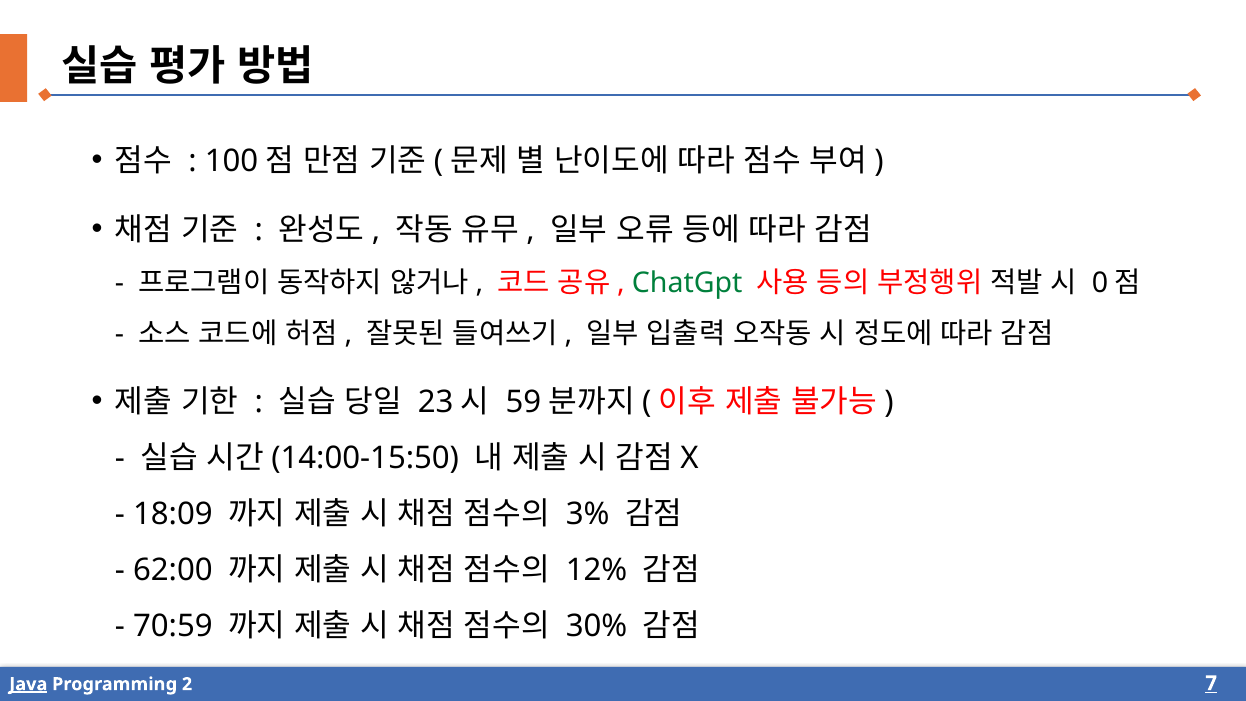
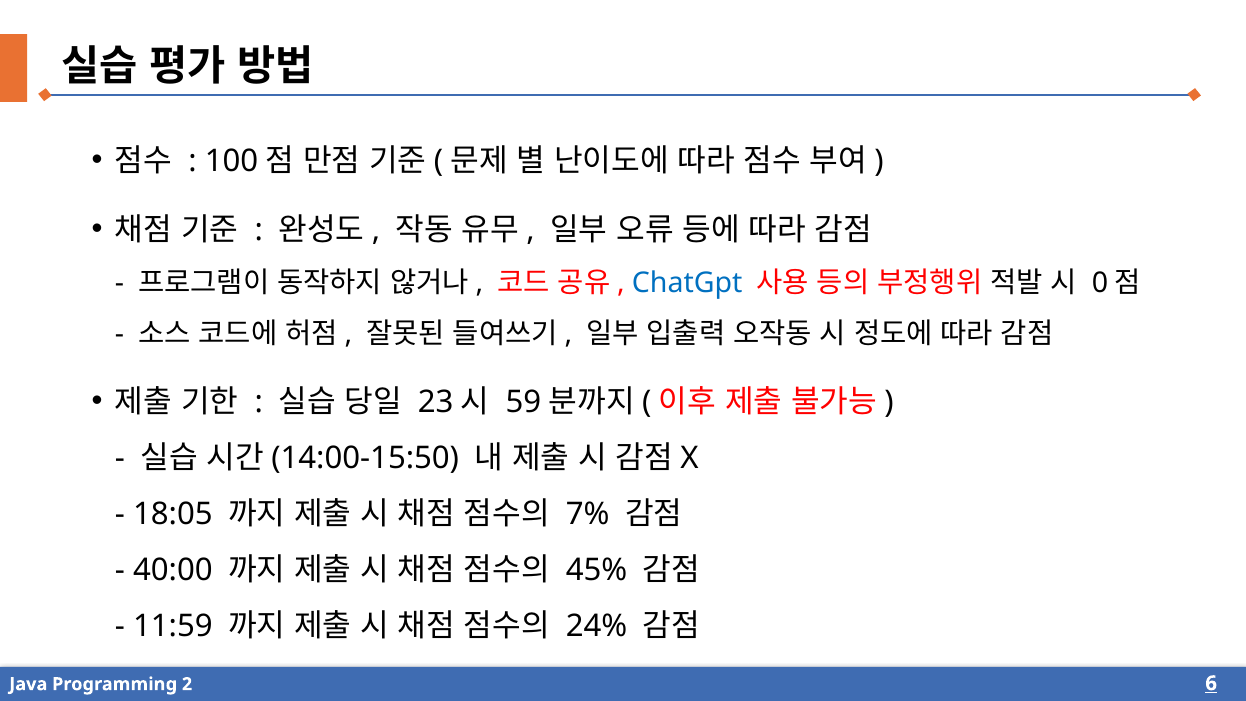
ChatGpt colour: green -> blue
18:09: 18:09 -> 18:05
3%: 3% -> 7%
62:00: 62:00 -> 40:00
12%: 12% -> 45%
70:59: 70:59 -> 11:59
30%: 30% -> 24%
Java underline: present -> none
7: 7 -> 6
